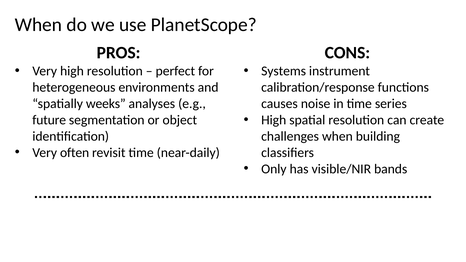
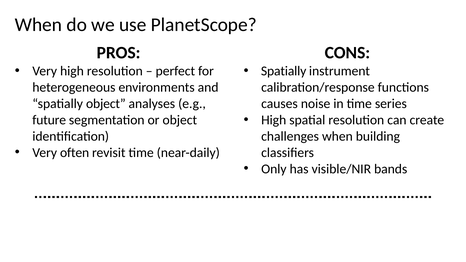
Systems at (284, 71): Systems -> Spatially
spatially weeks: weeks -> object
